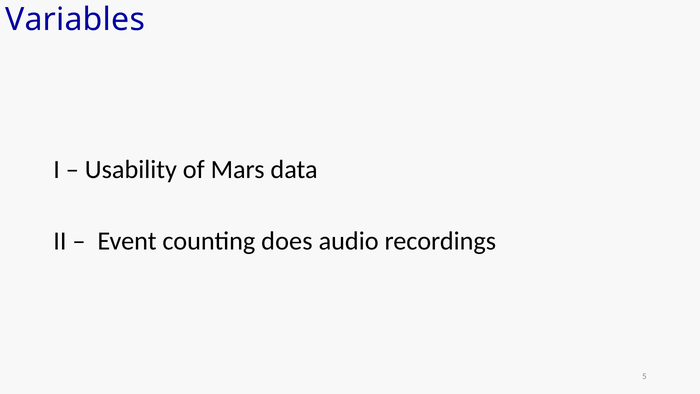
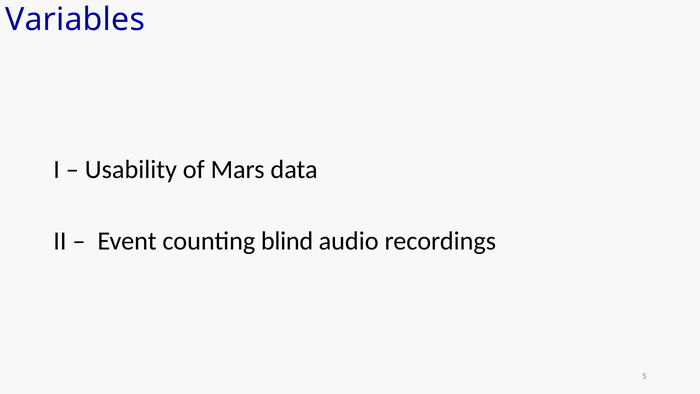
does: does -> blind
